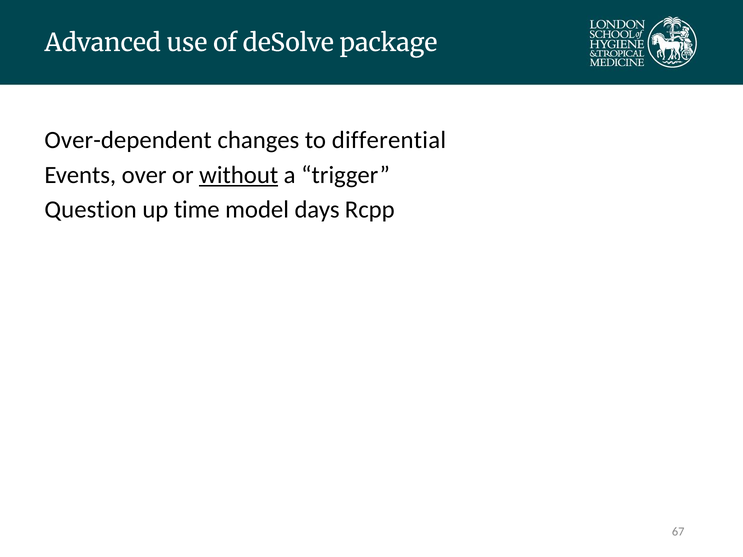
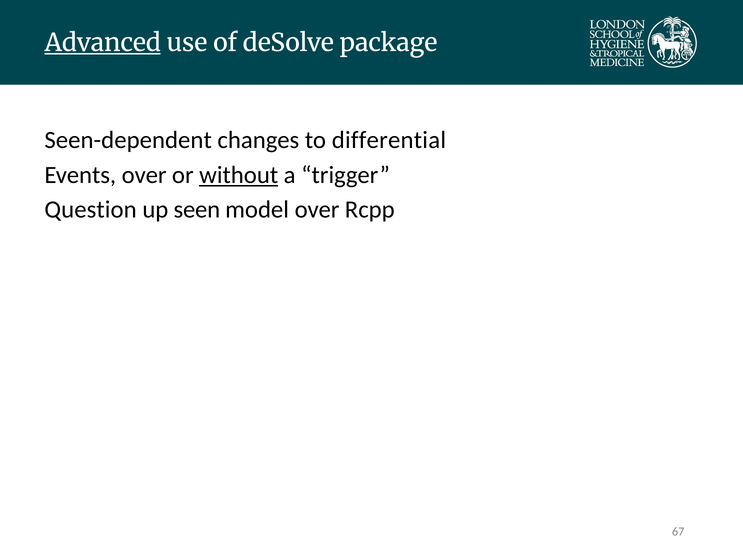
Advanced underline: none -> present
Over-dependent: Over-dependent -> Seen-dependent
time: time -> seen
model days: days -> over
